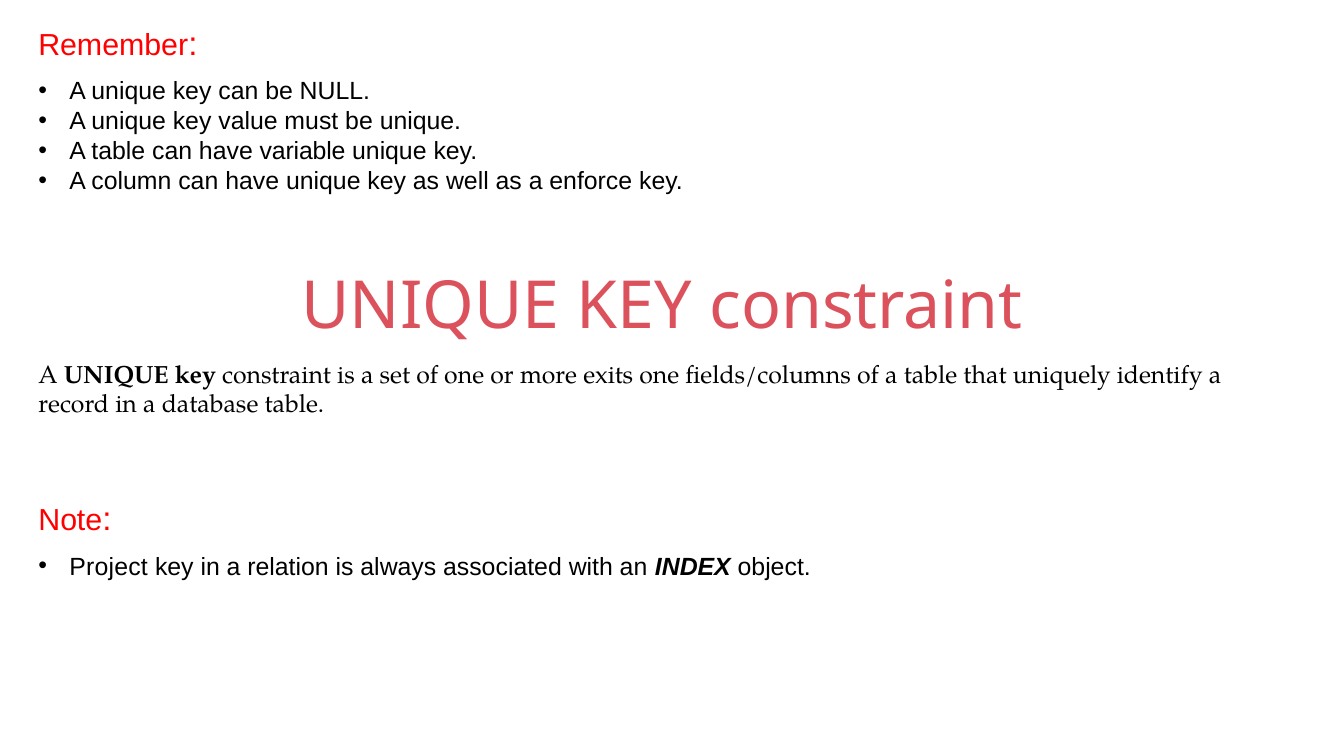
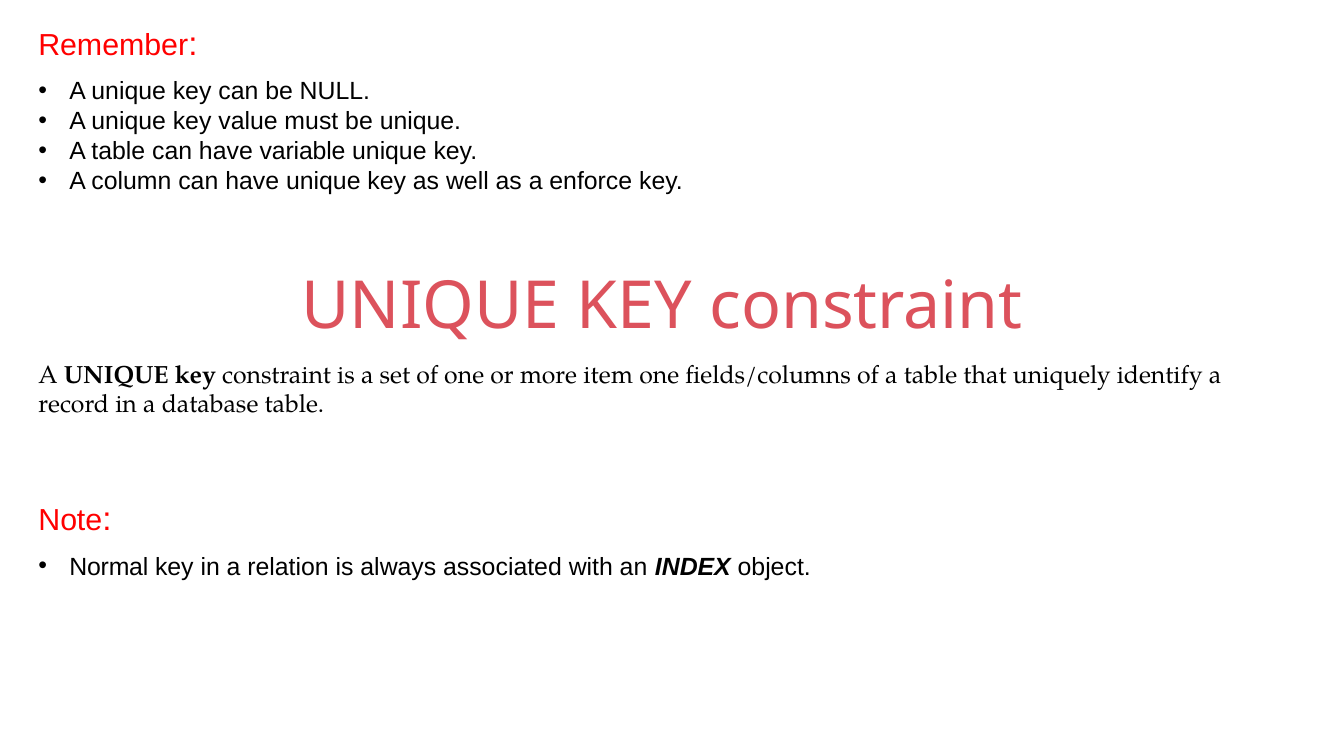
exits: exits -> item
Project: Project -> Normal
